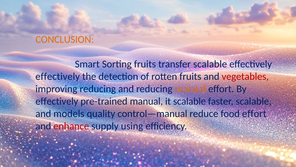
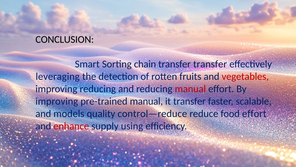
CONCLUSION colour: orange -> black
Sorting fruits: fruits -> chain
transfer scalable: scalable -> transfer
effectively at (58, 76): effectively -> leveraging
manual at (190, 89) colour: orange -> red
effectively at (57, 101): effectively -> improving
it scalable: scalable -> transfer
control—manual: control—manual -> control—reduce
